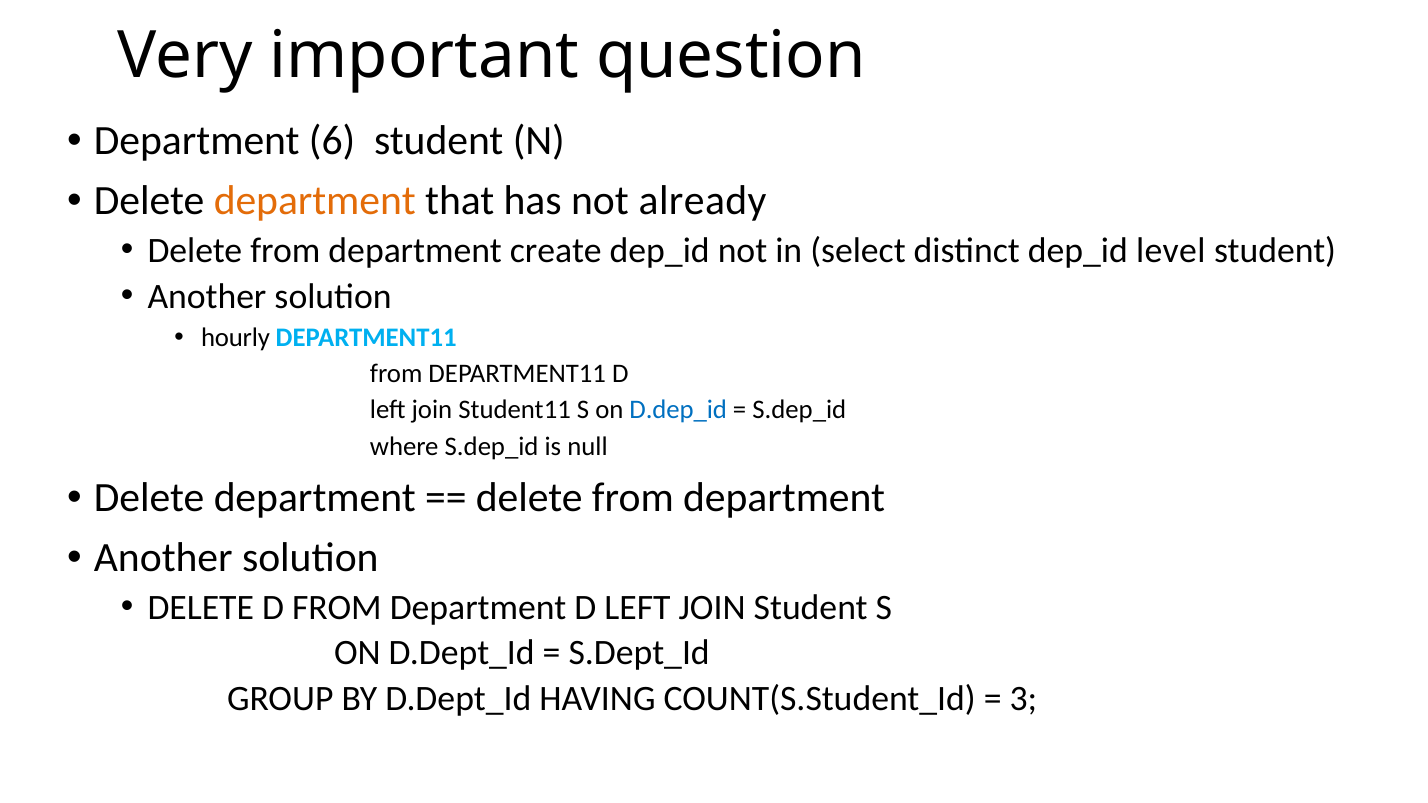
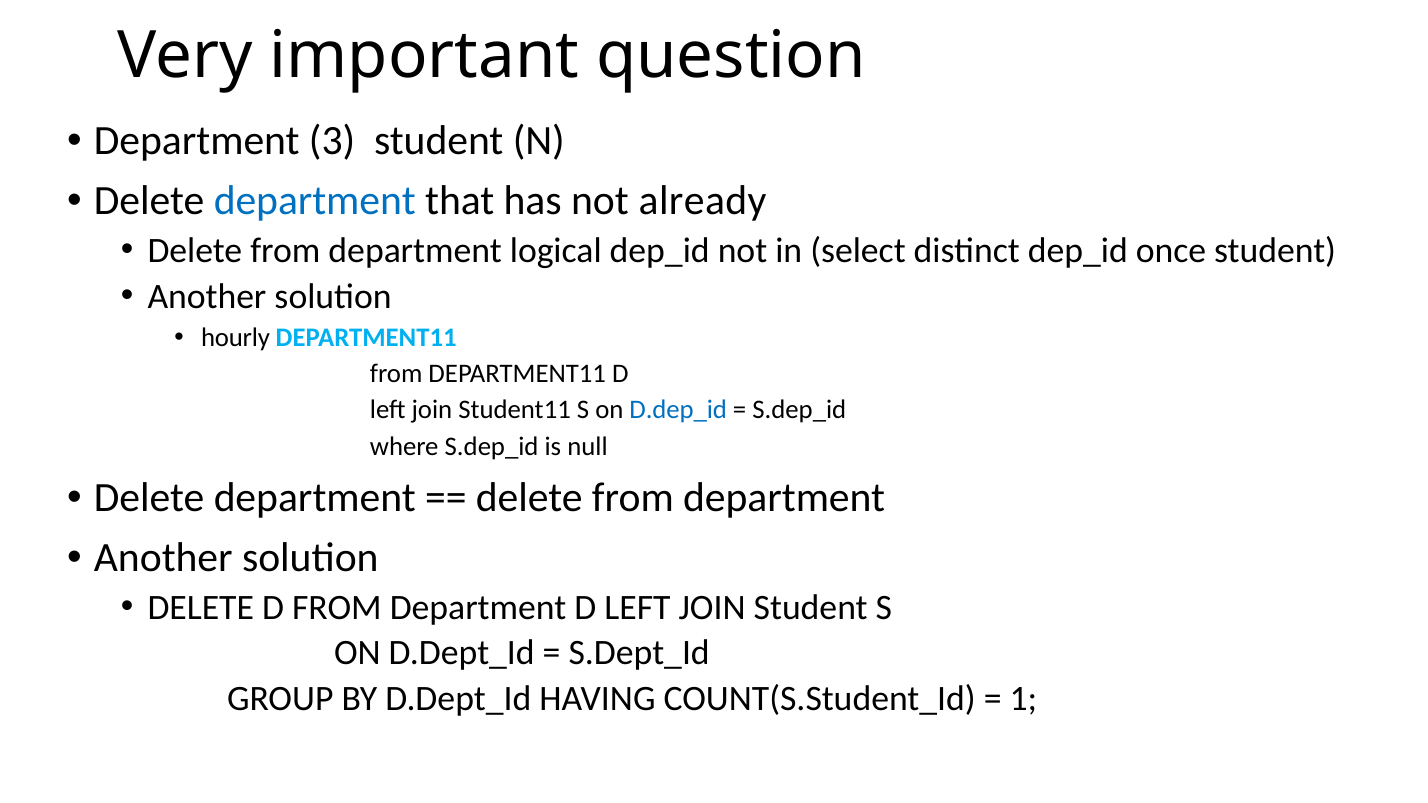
6: 6 -> 3
department at (315, 201) colour: orange -> blue
create: create -> logical
level: level -> once
3: 3 -> 1
